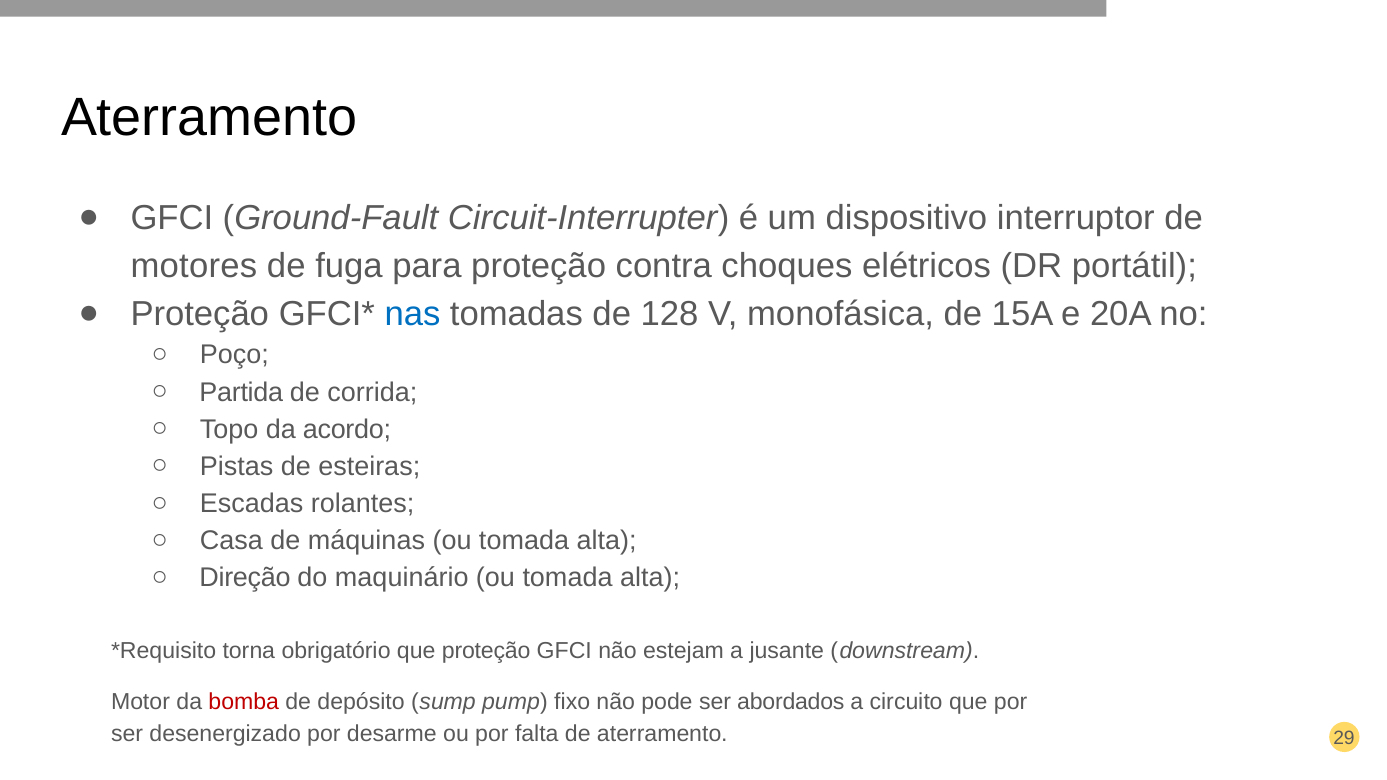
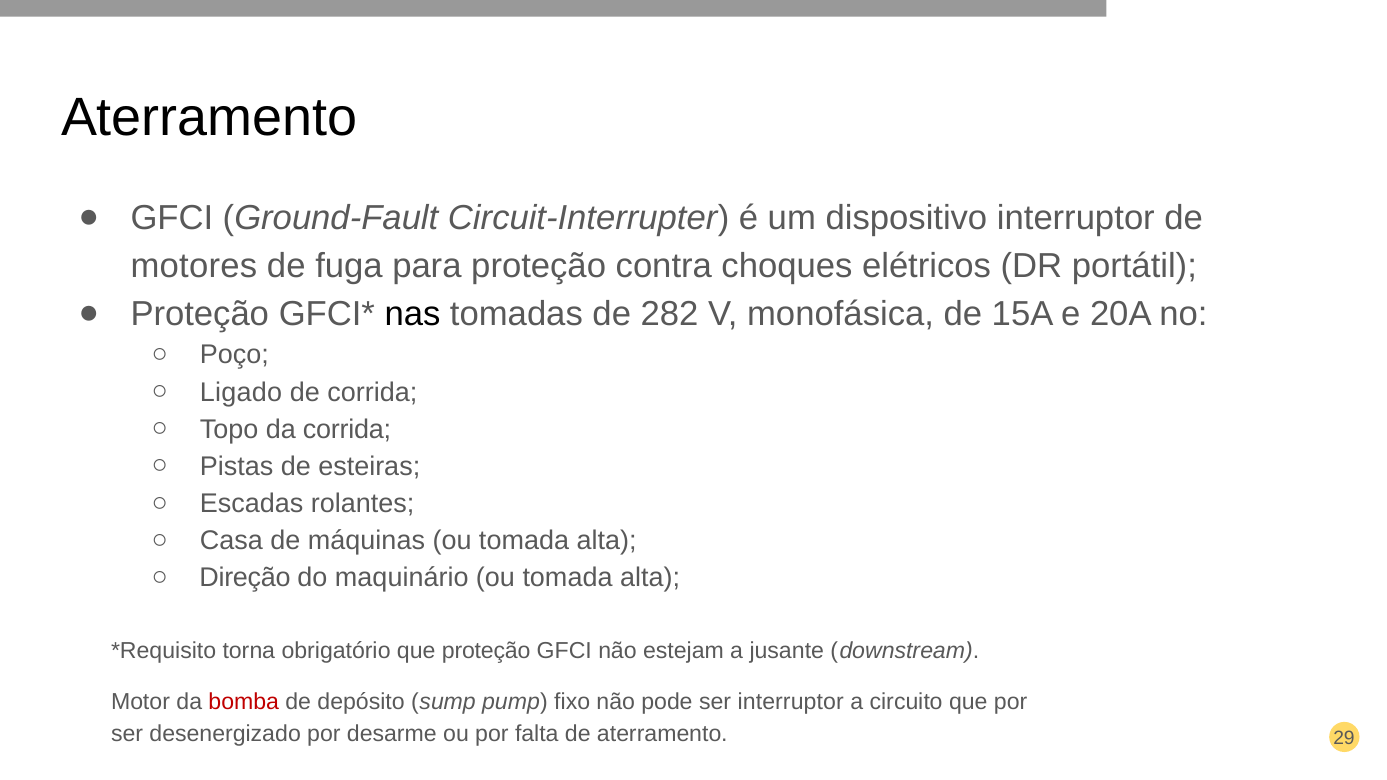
nas colour: blue -> black
128: 128 -> 282
Partida: Partida -> Ligado
da acordo: acordo -> corrida
ser abordados: abordados -> interruptor
